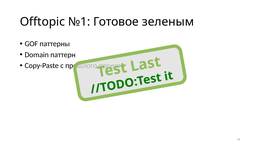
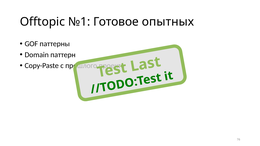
зеленым: зеленым -> опытных
